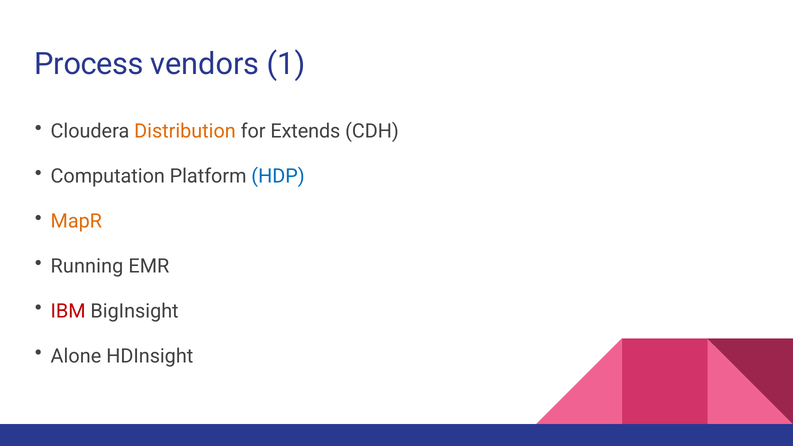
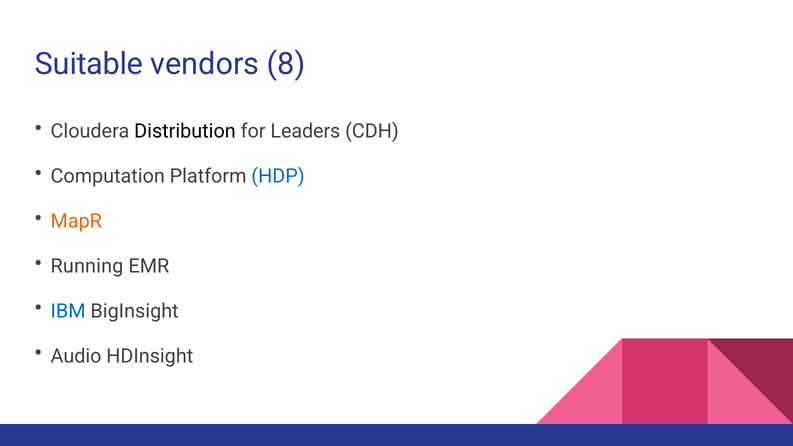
Process: Process -> Suitable
1: 1 -> 8
Distribution colour: orange -> black
Extends: Extends -> Leaders
IBM colour: red -> blue
Alone: Alone -> Audio
